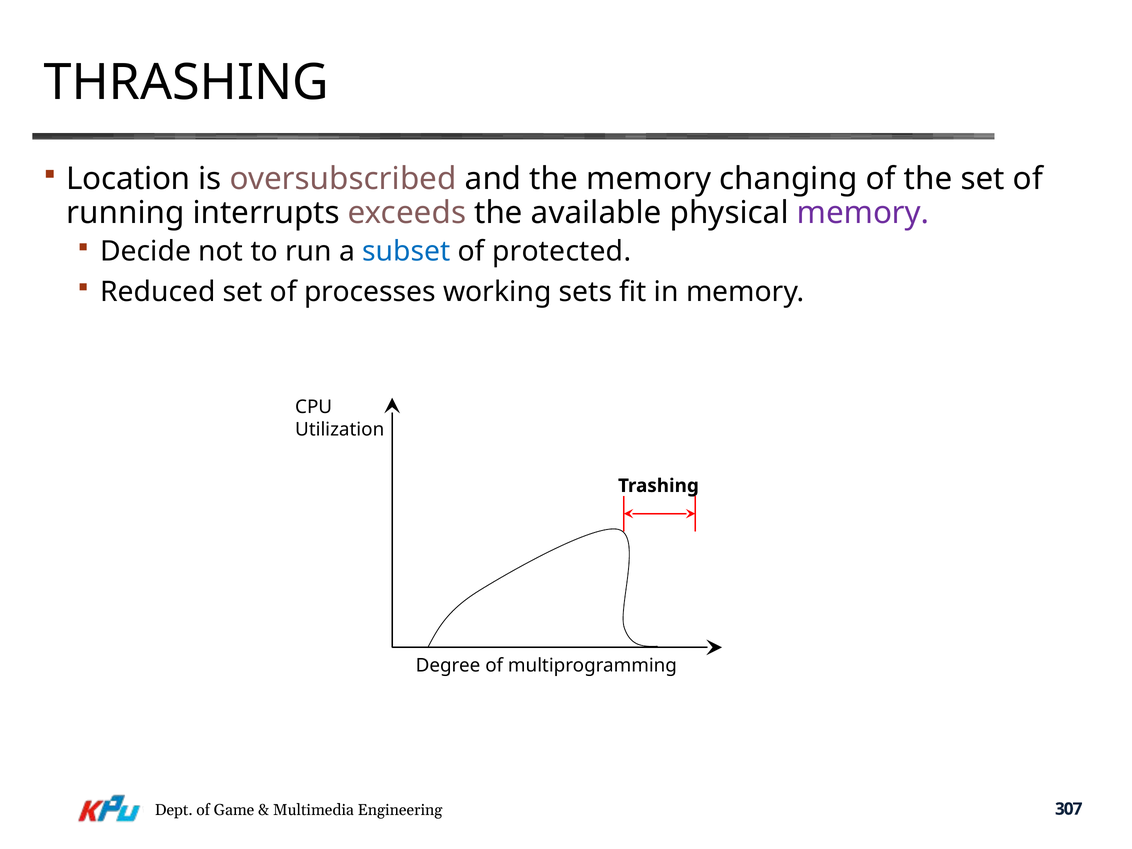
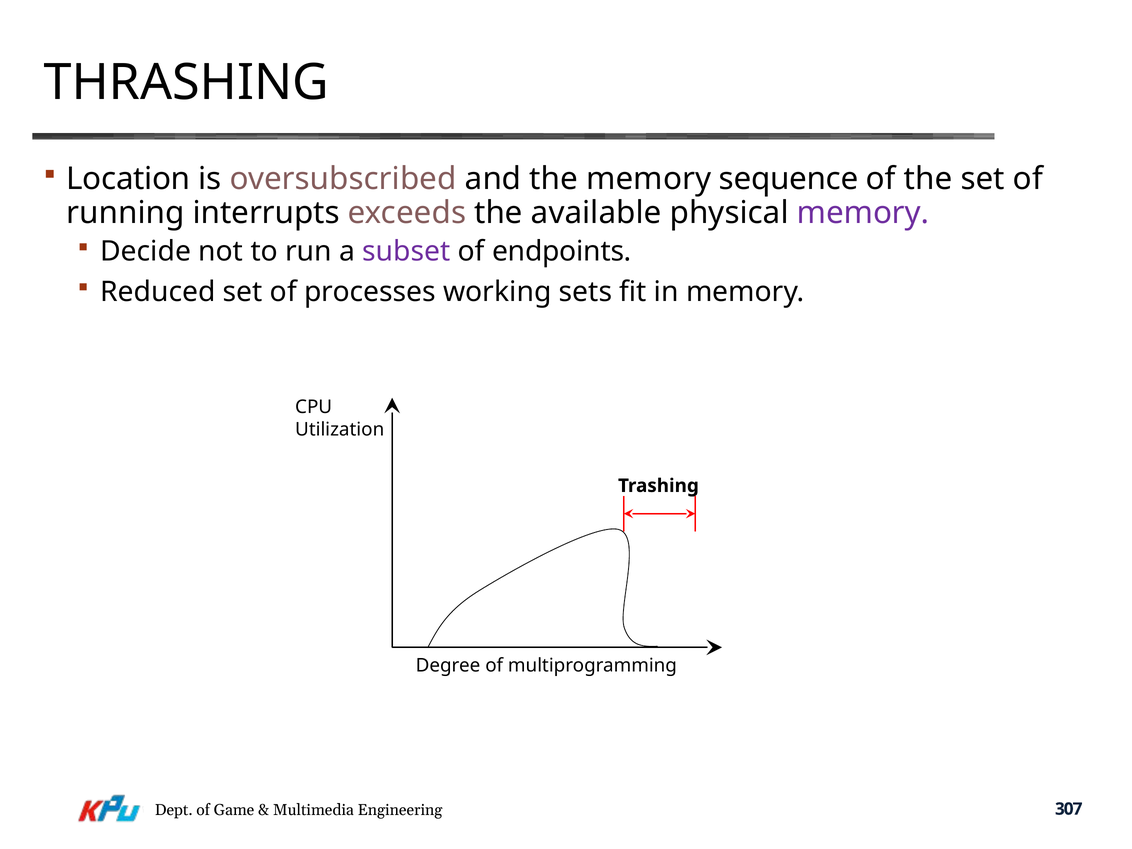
changing: changing -> sequence
subset colour: blue -> purple
protected: protected -> endpoints
